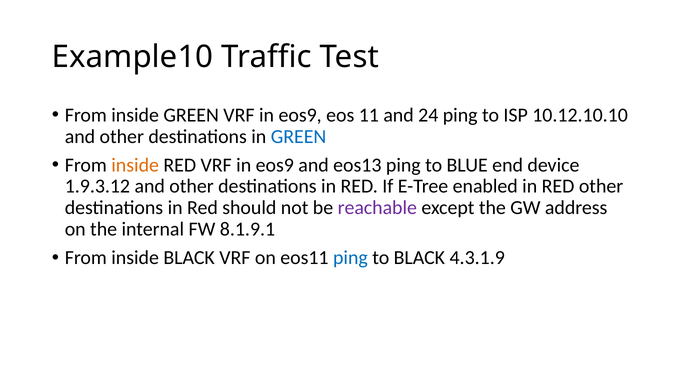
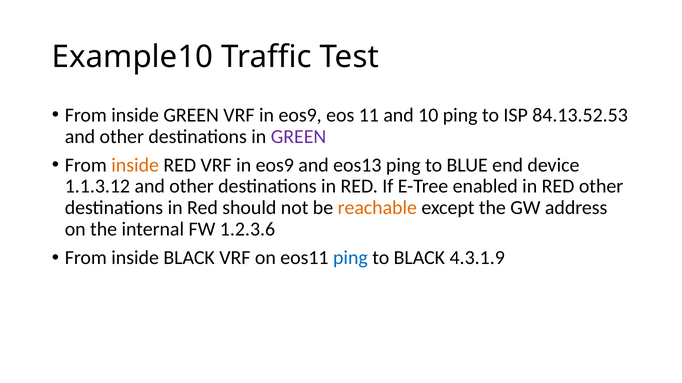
24: 24 -> 10
10.12.10.10: 10.12.10.10 -> 84.13.52.53
GREEN at (299, 137) colour: blue -> purple
1.9.3.12: 1.9.3.12 -> 1.1.3.12
reachable colour: purple -> orange
8.1.9.1: 8.1.9.1 -> 1.2.3.6
